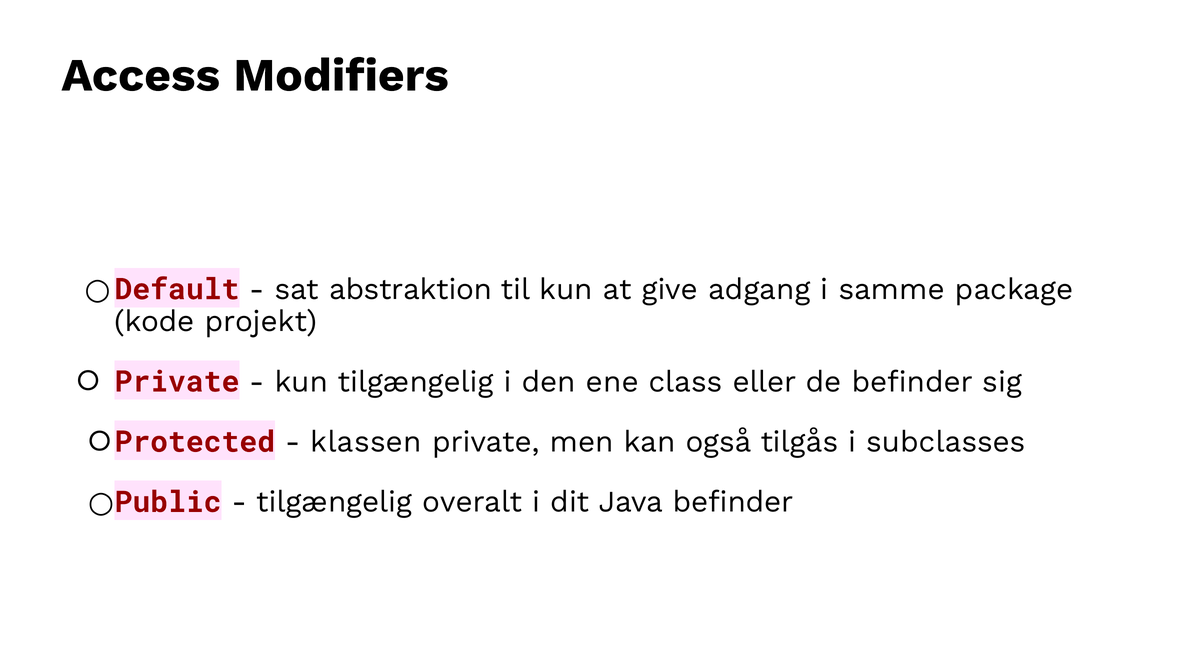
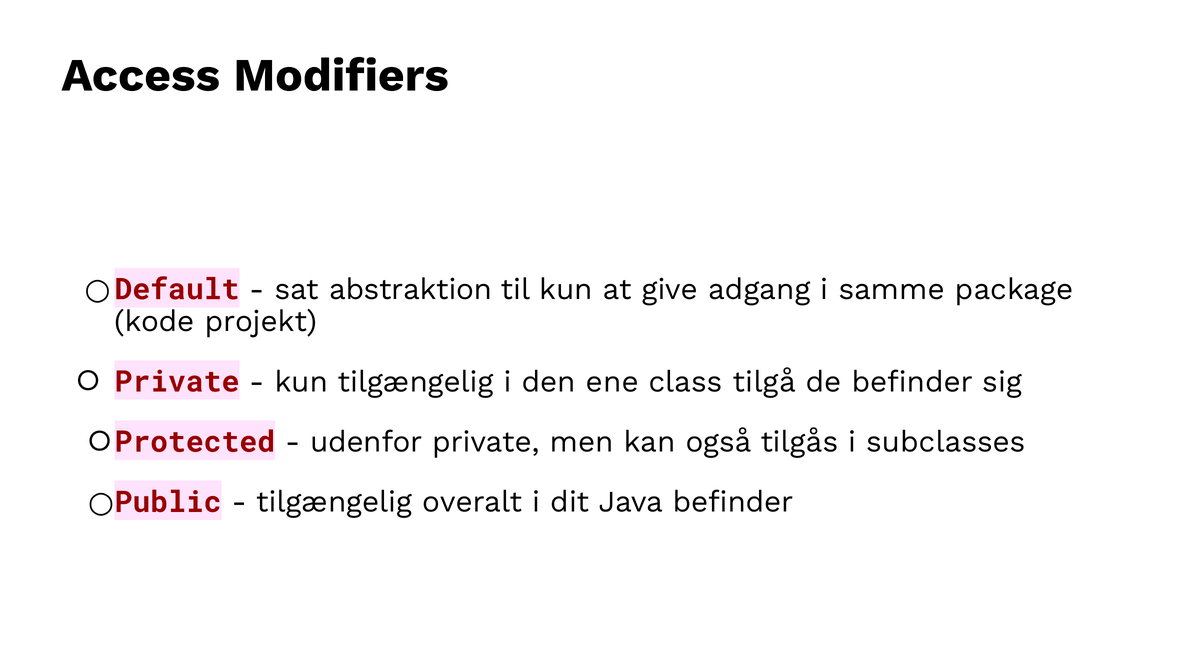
eller: eller -> tilgå
klassen: klassen -> udenfor
